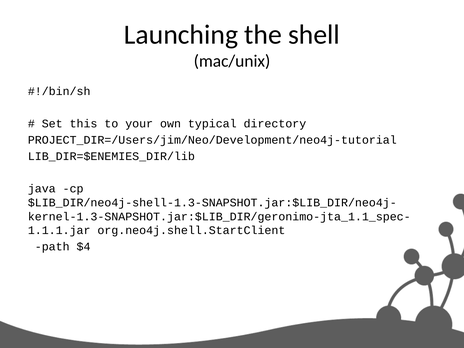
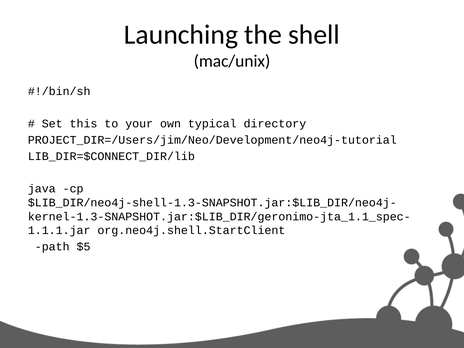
LIB_DIR=$ENEMIES_DIR/lib: LIB_DIR=$ENEMIES_DIR/lib -> LIB_DIR=$CONNECT_DIR/lib
$4: $4 -> $5
